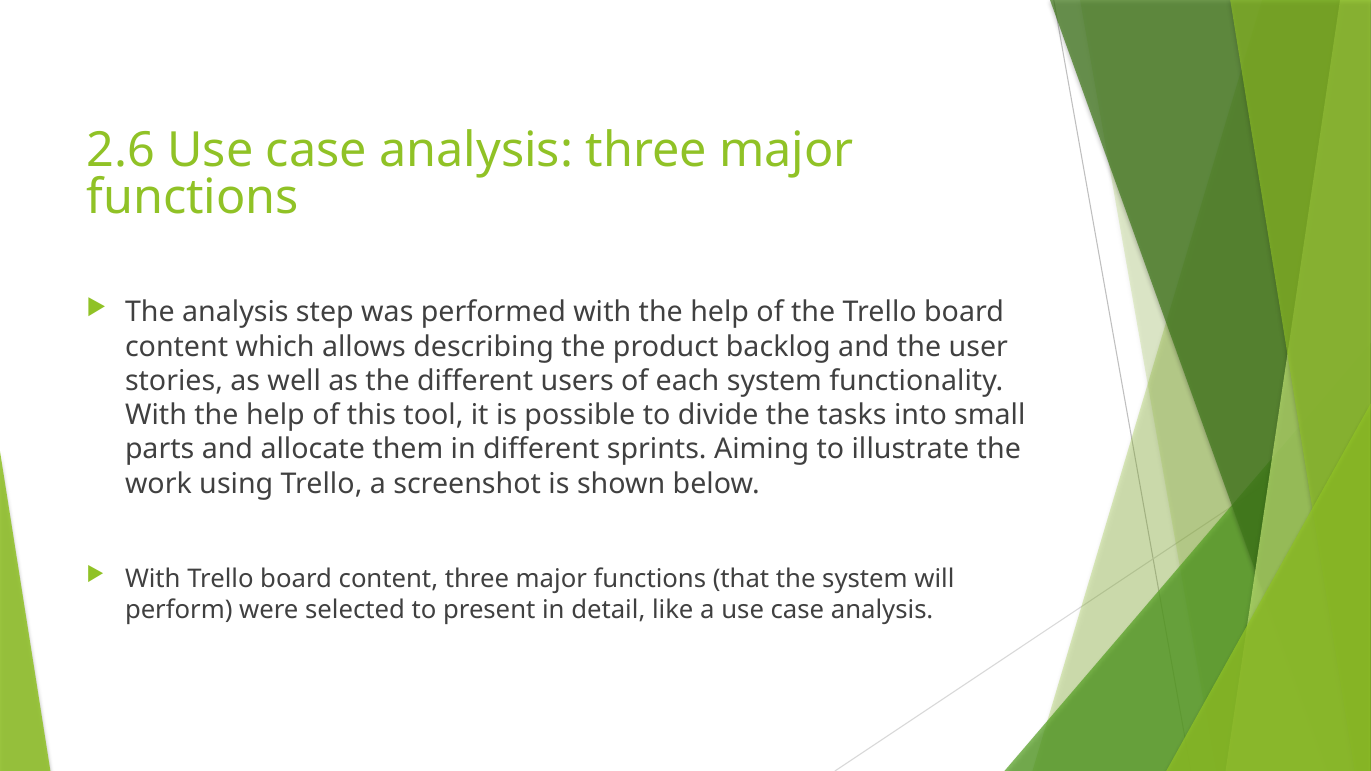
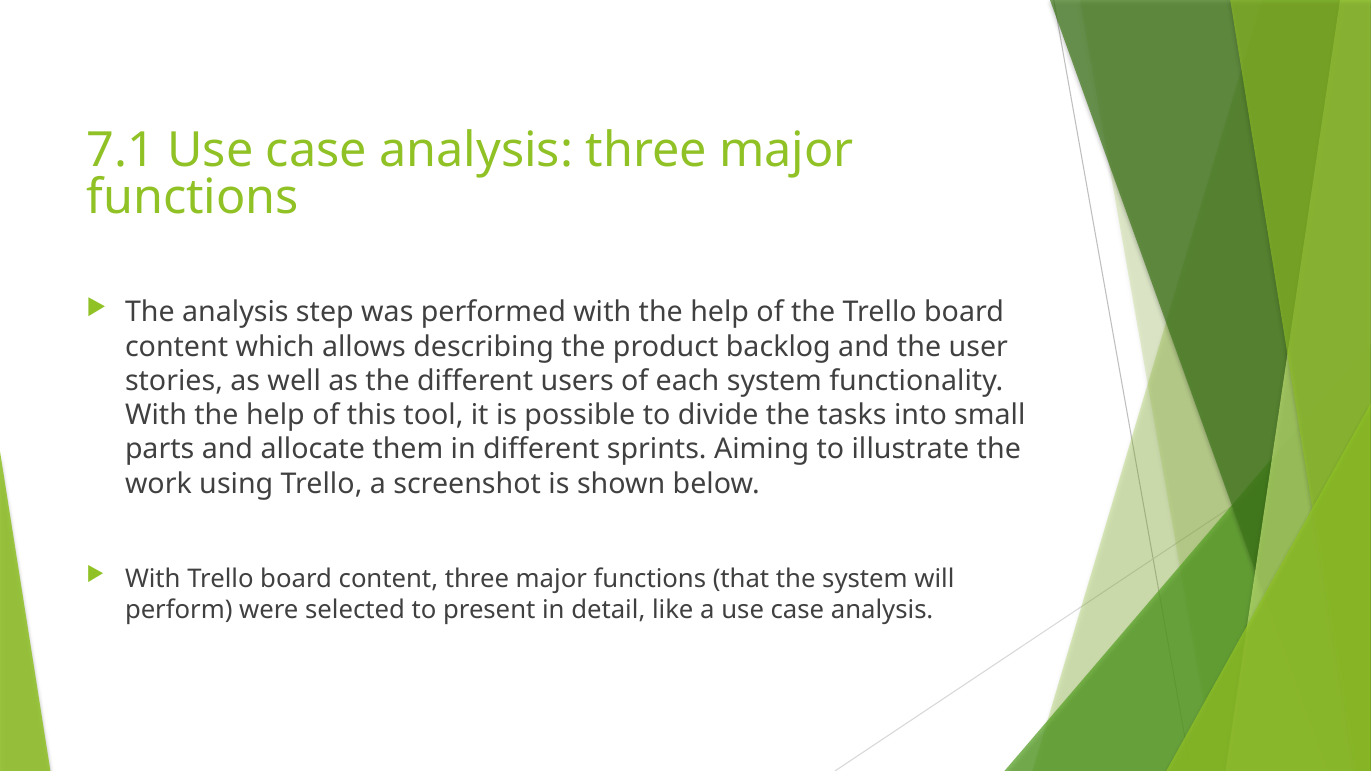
2.6: 2.6 -> 7.1
